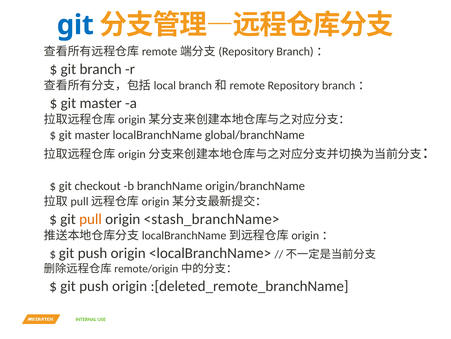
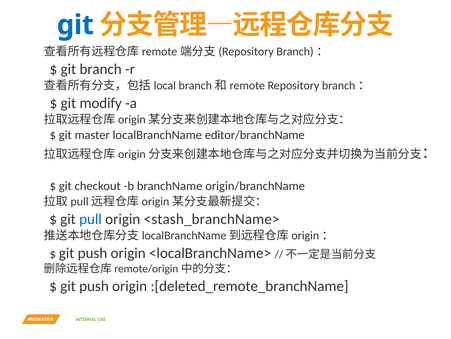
master at (101, 103): master -> modify
global/branchName: global/branchName -> editor/branchName
pull colour: orange -> blue
